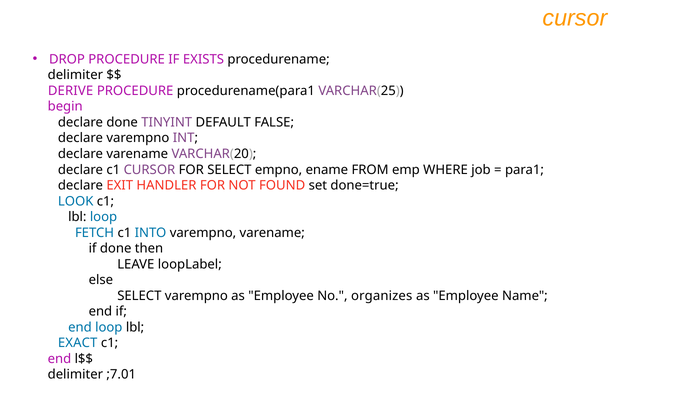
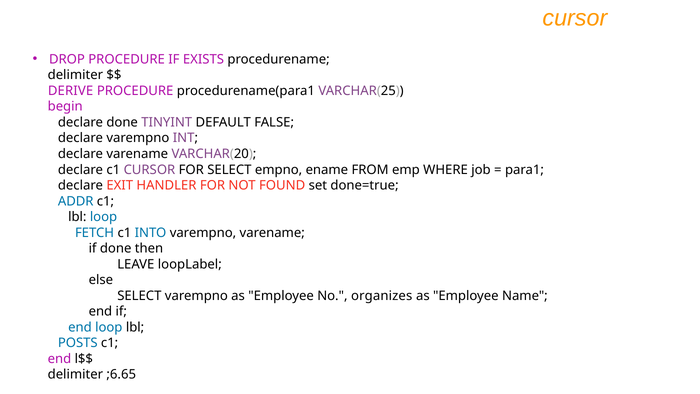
LOOK: LOOK -> ADDR
EXACT: EXACT -> POSTS
;7.01: ;7.01 -> ;6.65
